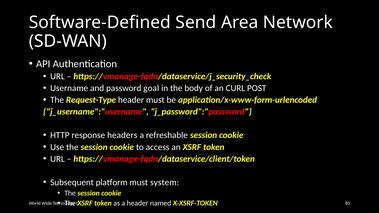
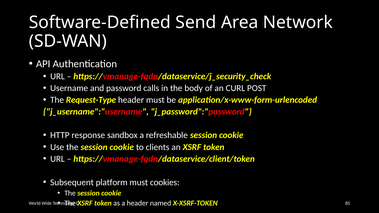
goal: goal -> calls
headers: headers -> sandbox
access: access -> clients
system: system -> cookies
